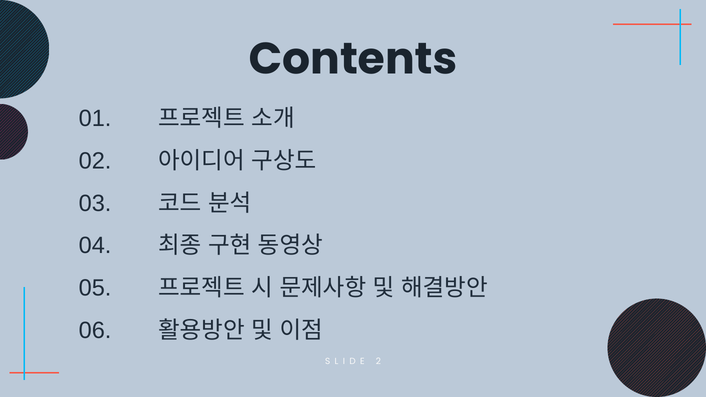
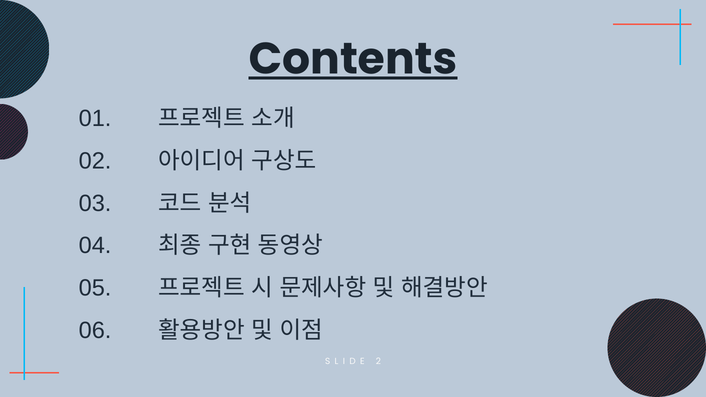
Contents underline: none -> present
